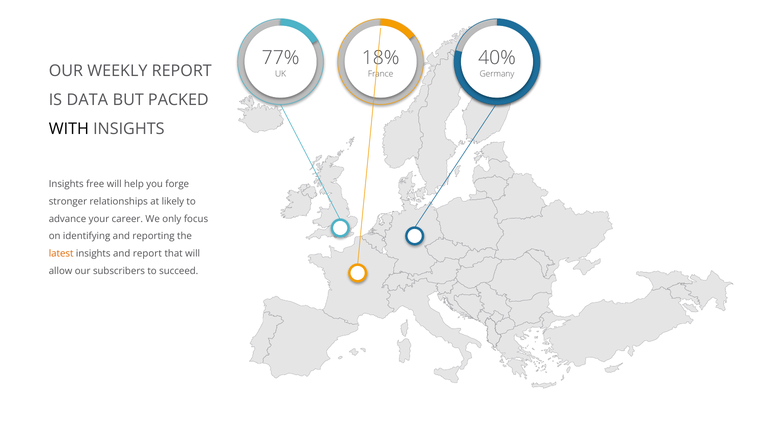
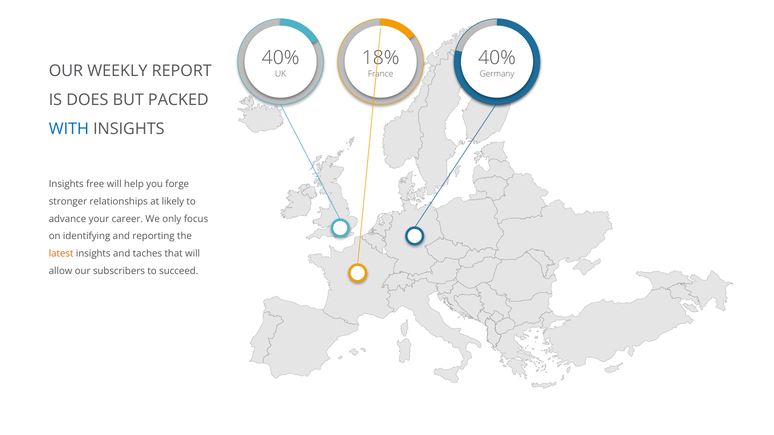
77% at (281, 58): 77% -> 40%
DATA: DATA -> DOES
WITH colour: black -> blue
and report: report -> taches
